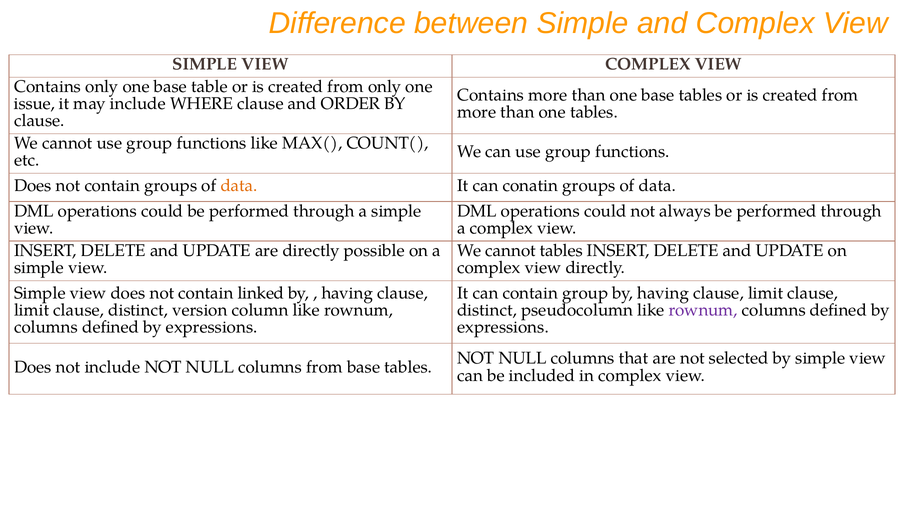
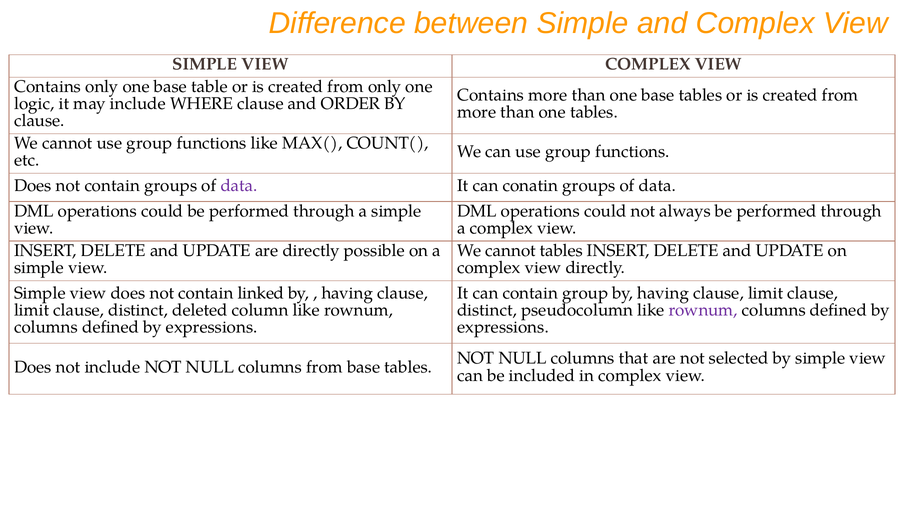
issue: issue -> logic
data at (239, 186) colour: orange -> purple
version: version -> deleted
